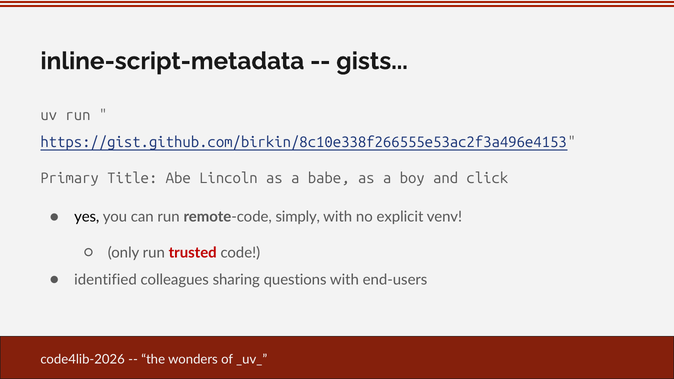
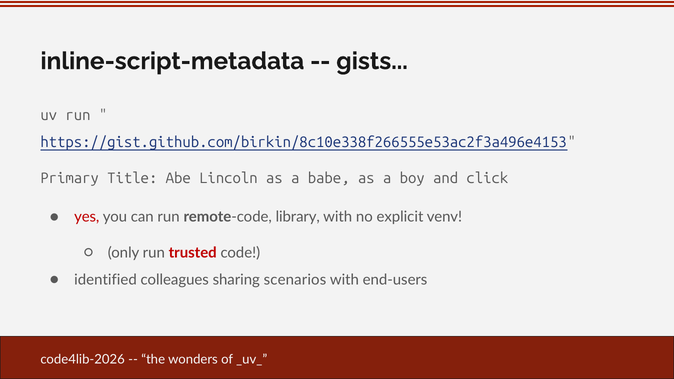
yes colour: black -> red
simply: simply -> library
questions: questions -> scenarios
